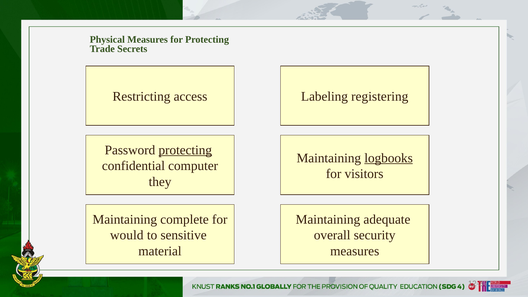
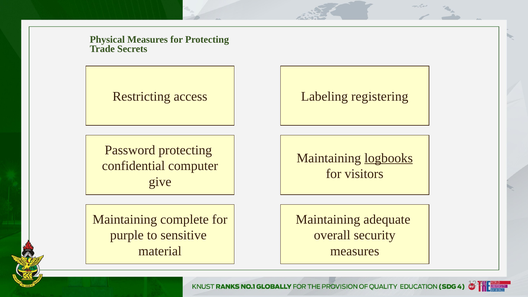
protecting at (185, 150) underline: present -> none
they: they -> give
would: would -> purple
